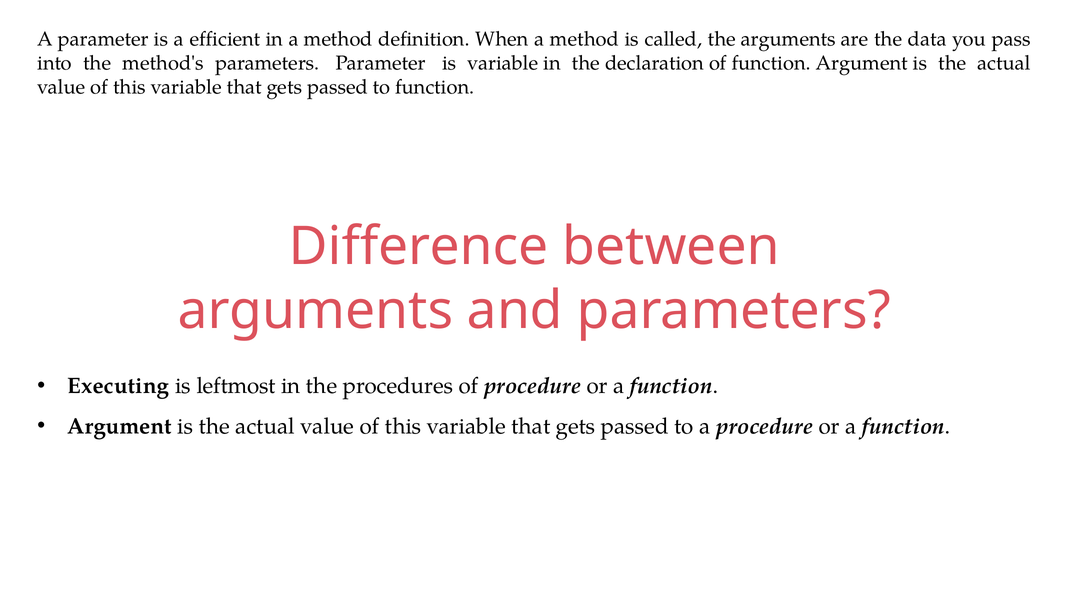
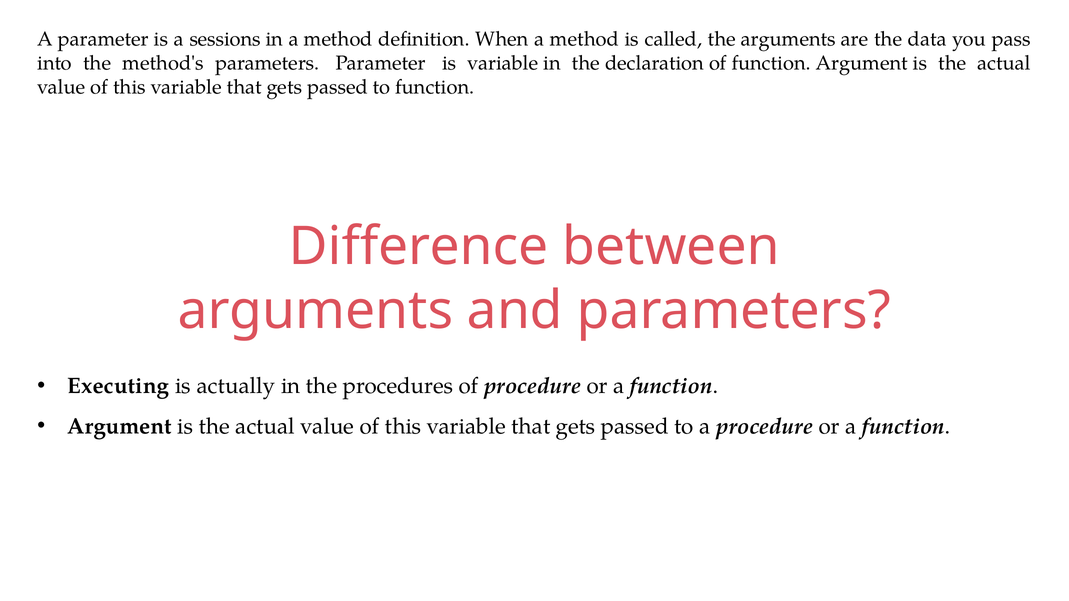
efficient: efficient -> sessions
leftmost: leftmost -> actually
